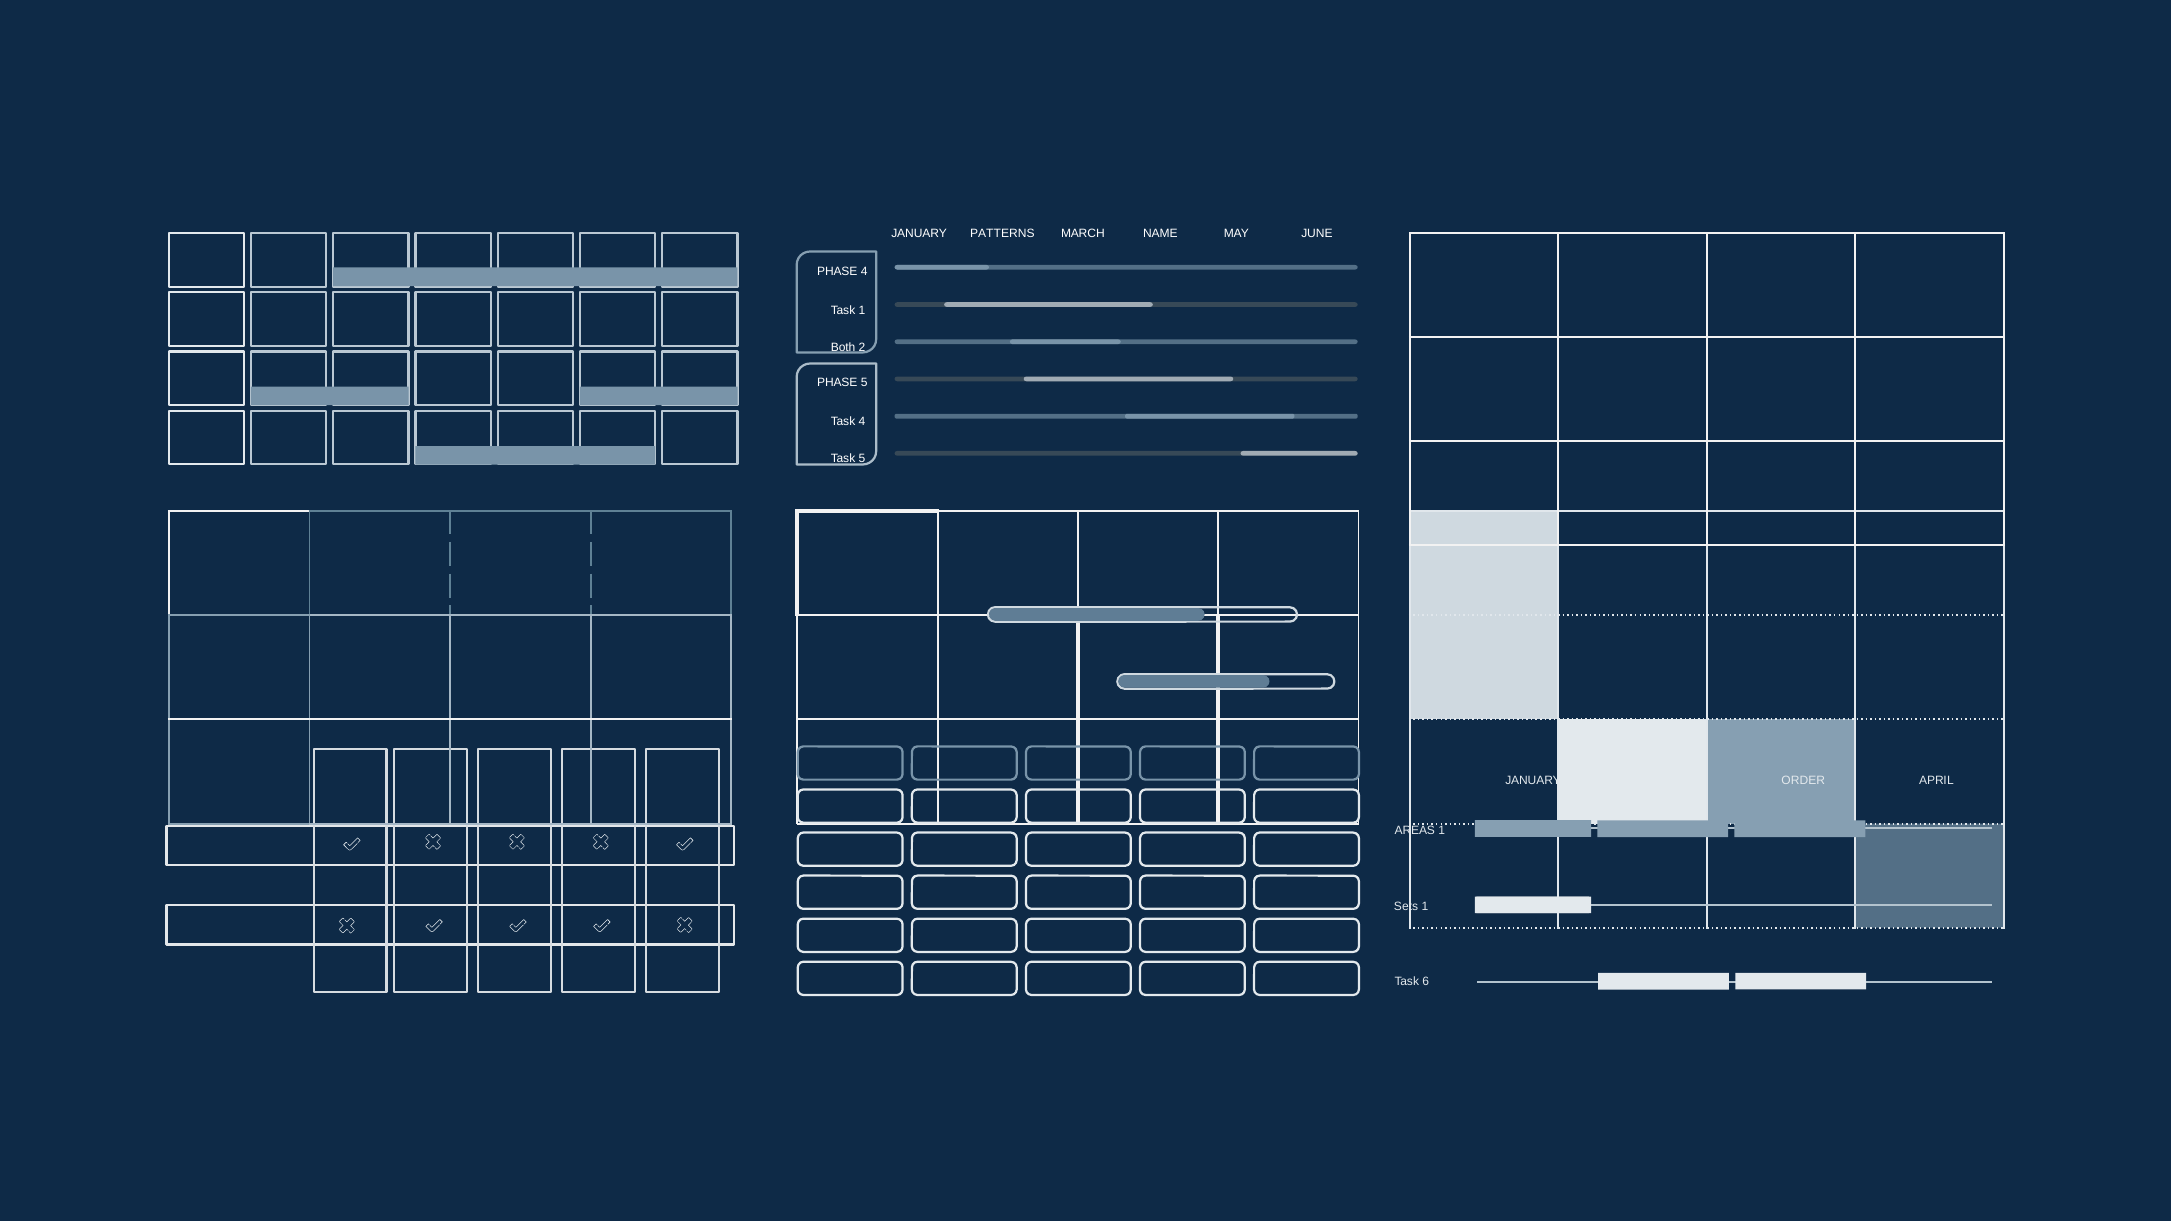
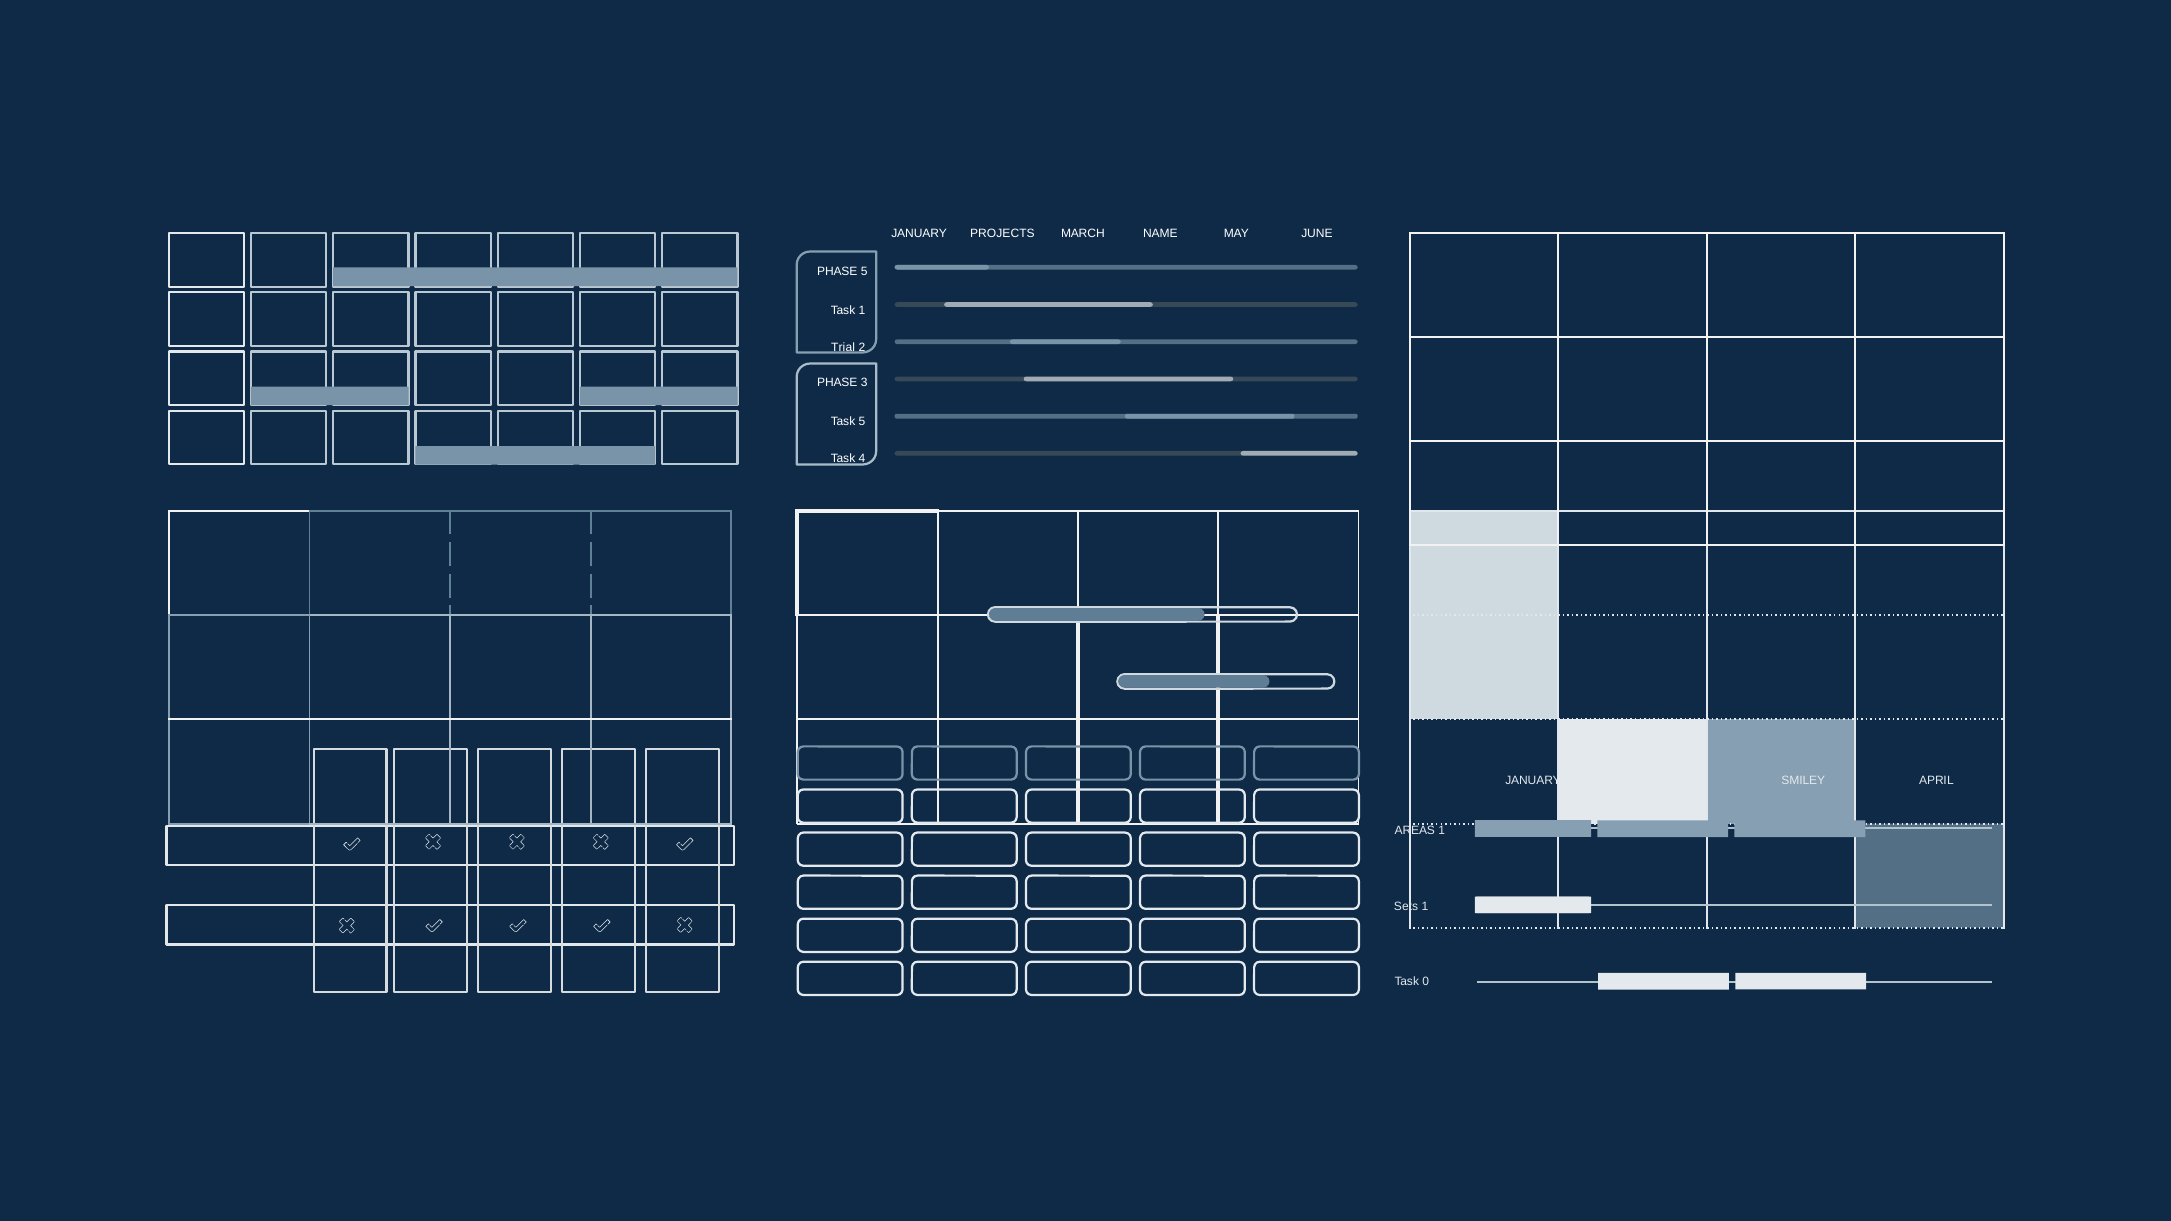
PATTERNS: PATTERNS -> PROJECTS
PHASE 4: 4 -> 5
Both: Both -> Trial
PHASE 5: 5 -> 3
Task 4: 4 -> 5
Task 5: 5 -> 4
ORDER: ORDER -> SMILEY
6: 6 -> 0
